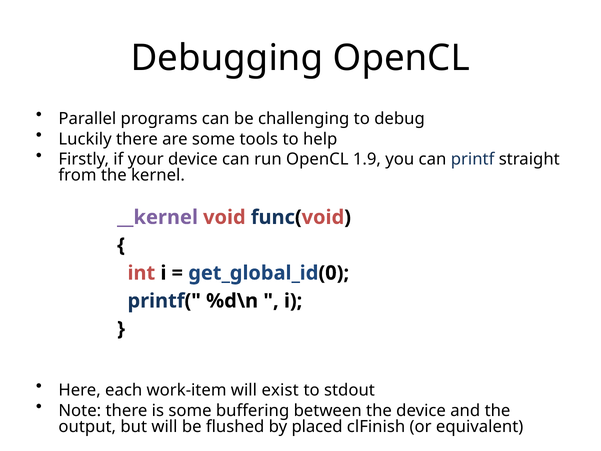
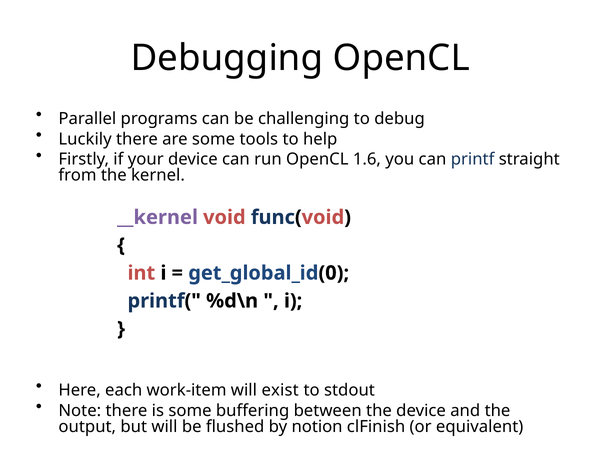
1.9: 1.9 -> 1.6
placed: placed -> notion
